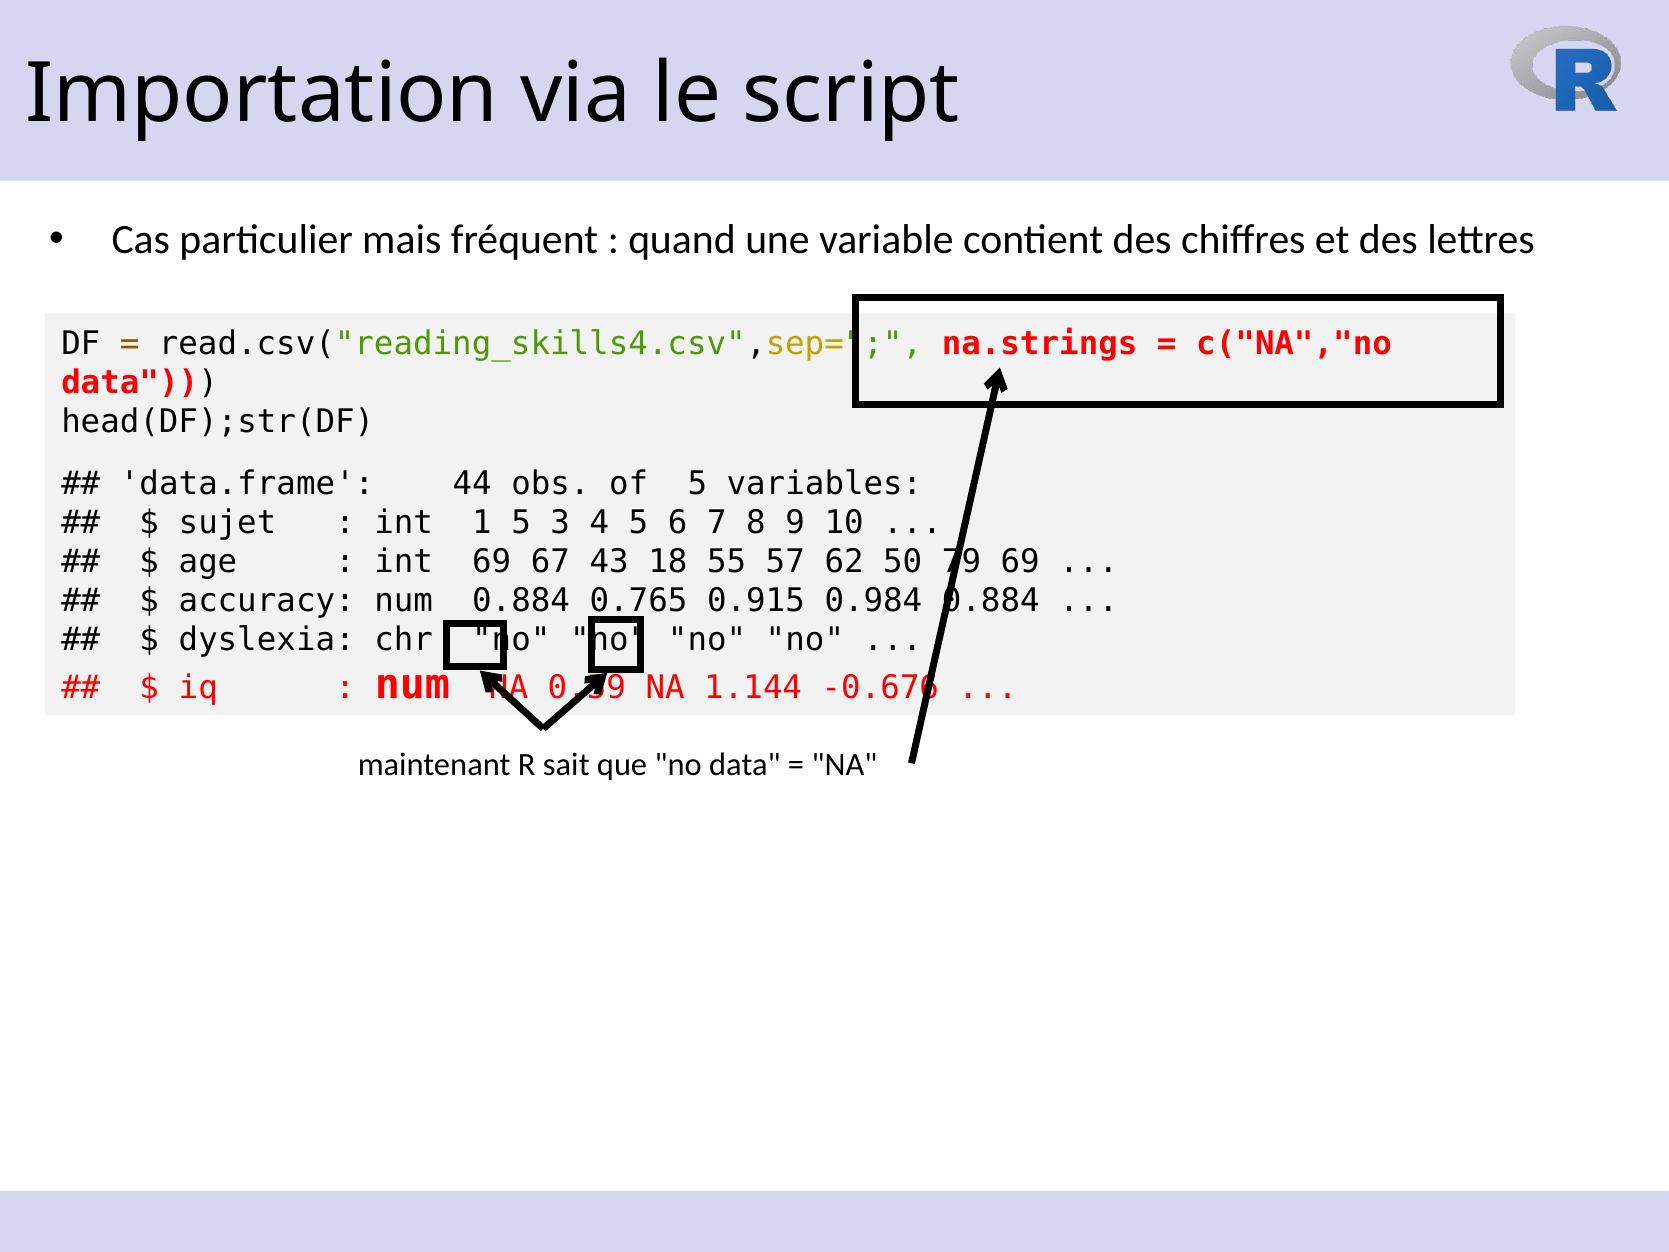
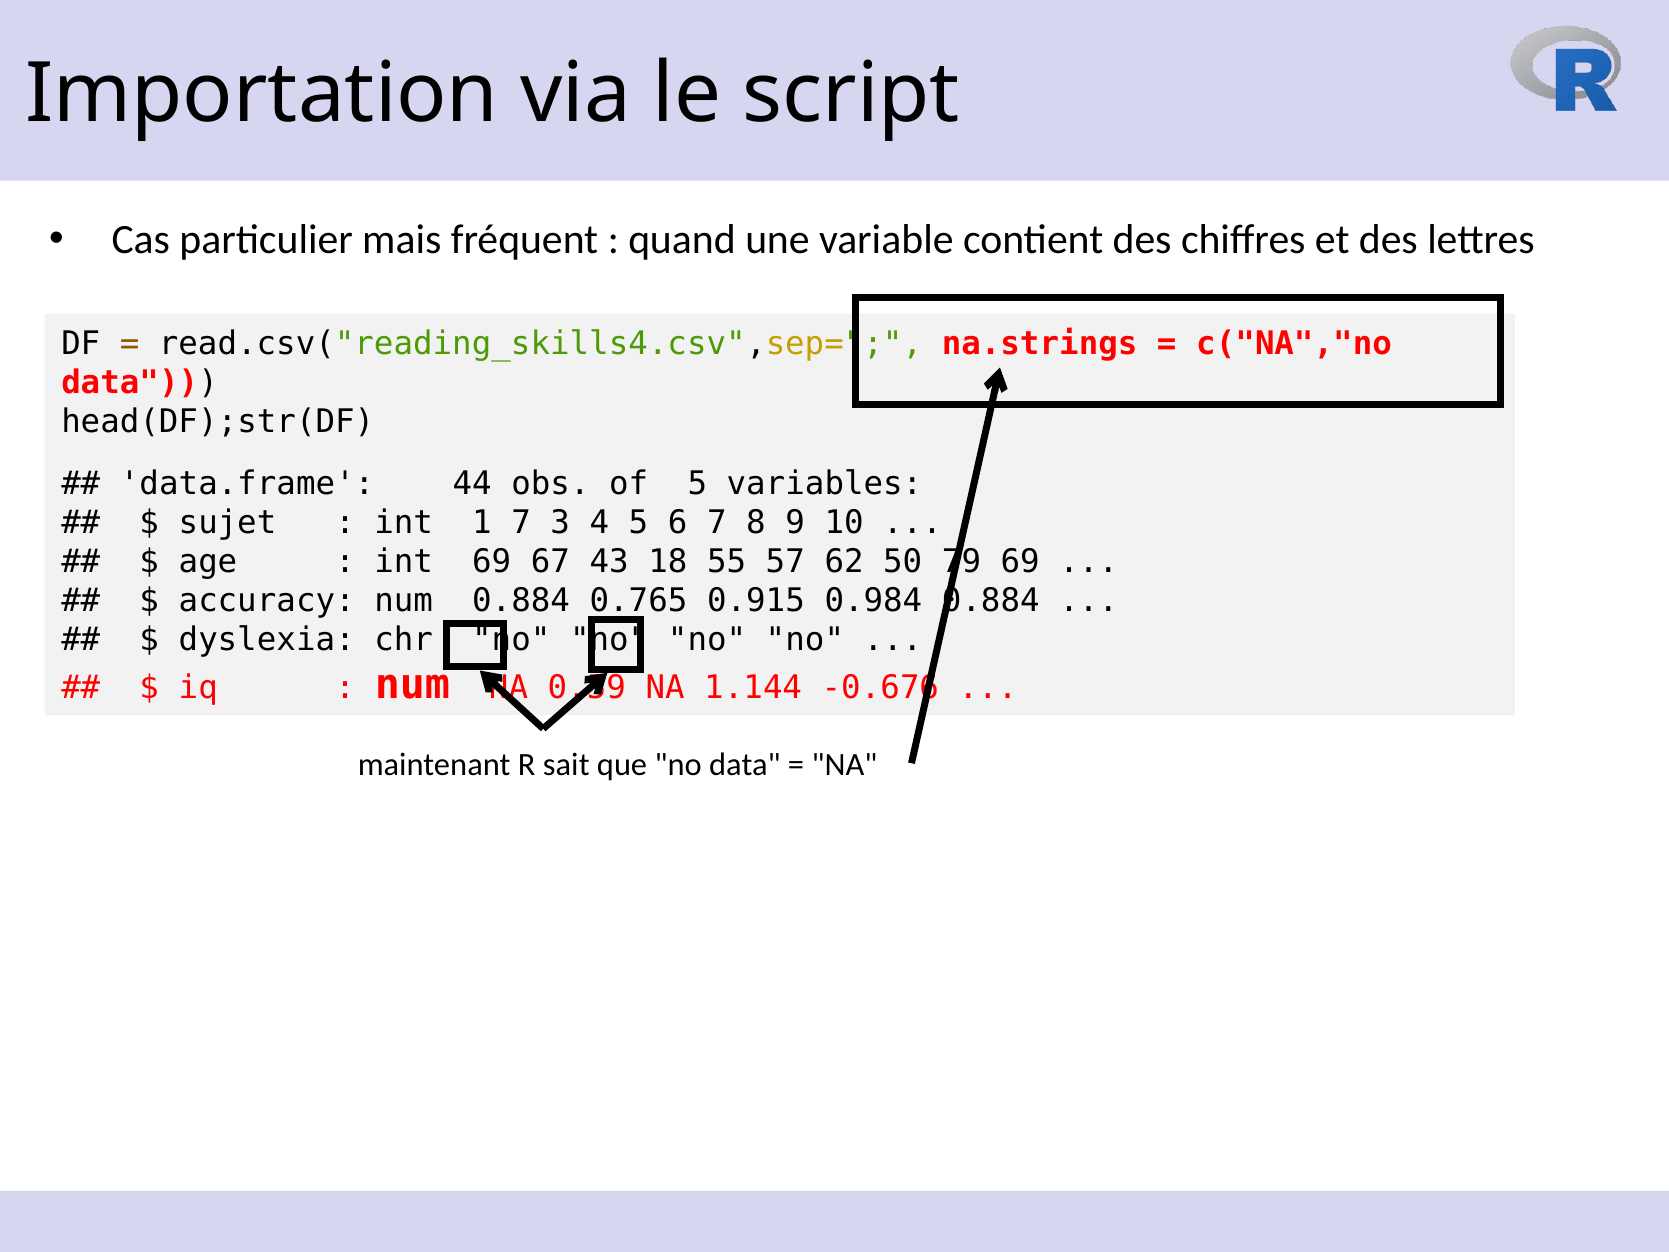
1 5: 5 -> 7
